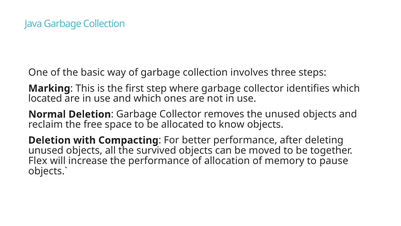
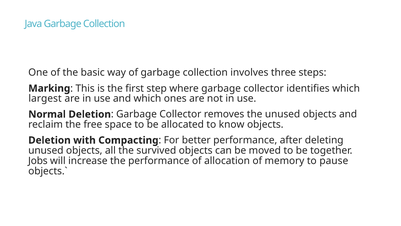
located: located -> largest
Flex: Flex -> Jobs
